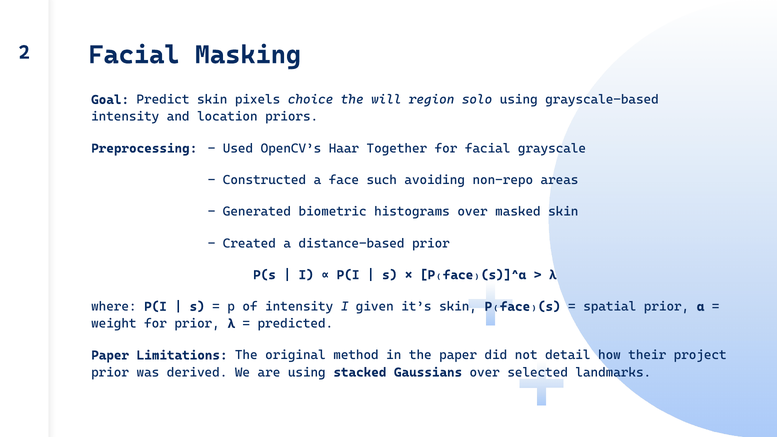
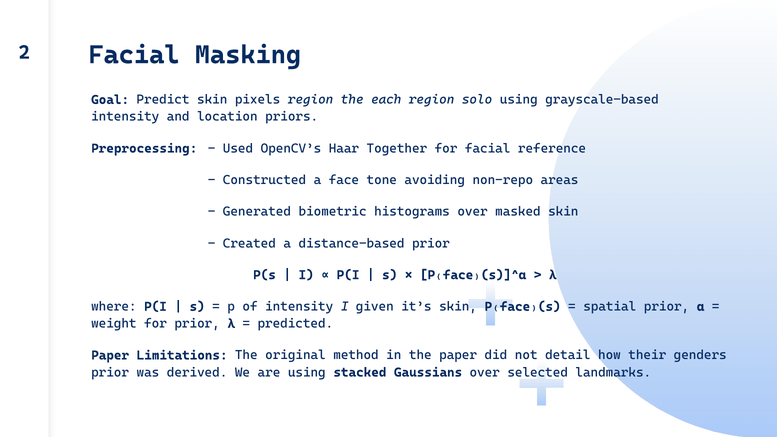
pixels choice: choice -> region
will: will -> each
grayscale: grayscale -> reference
such: such -> tone
project: project -> genders
